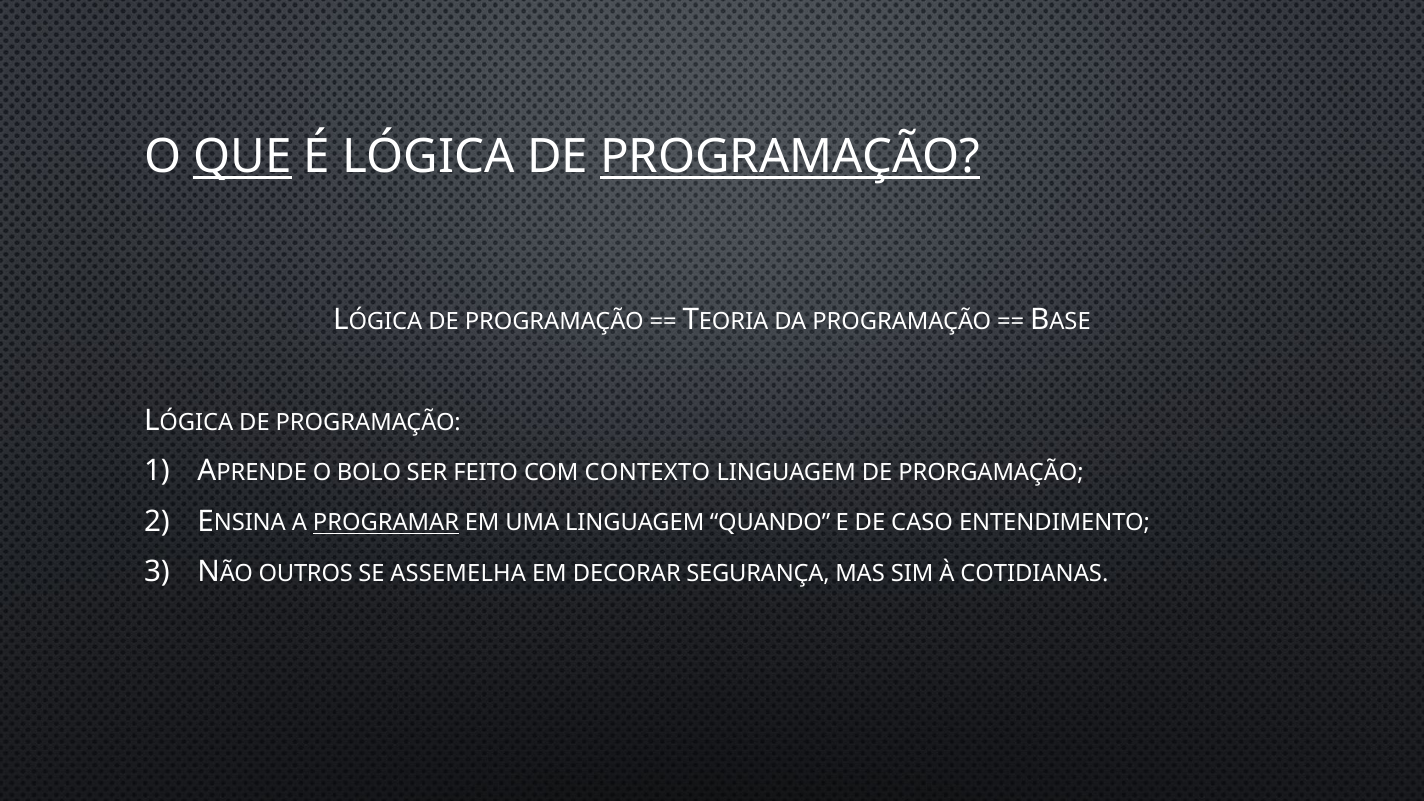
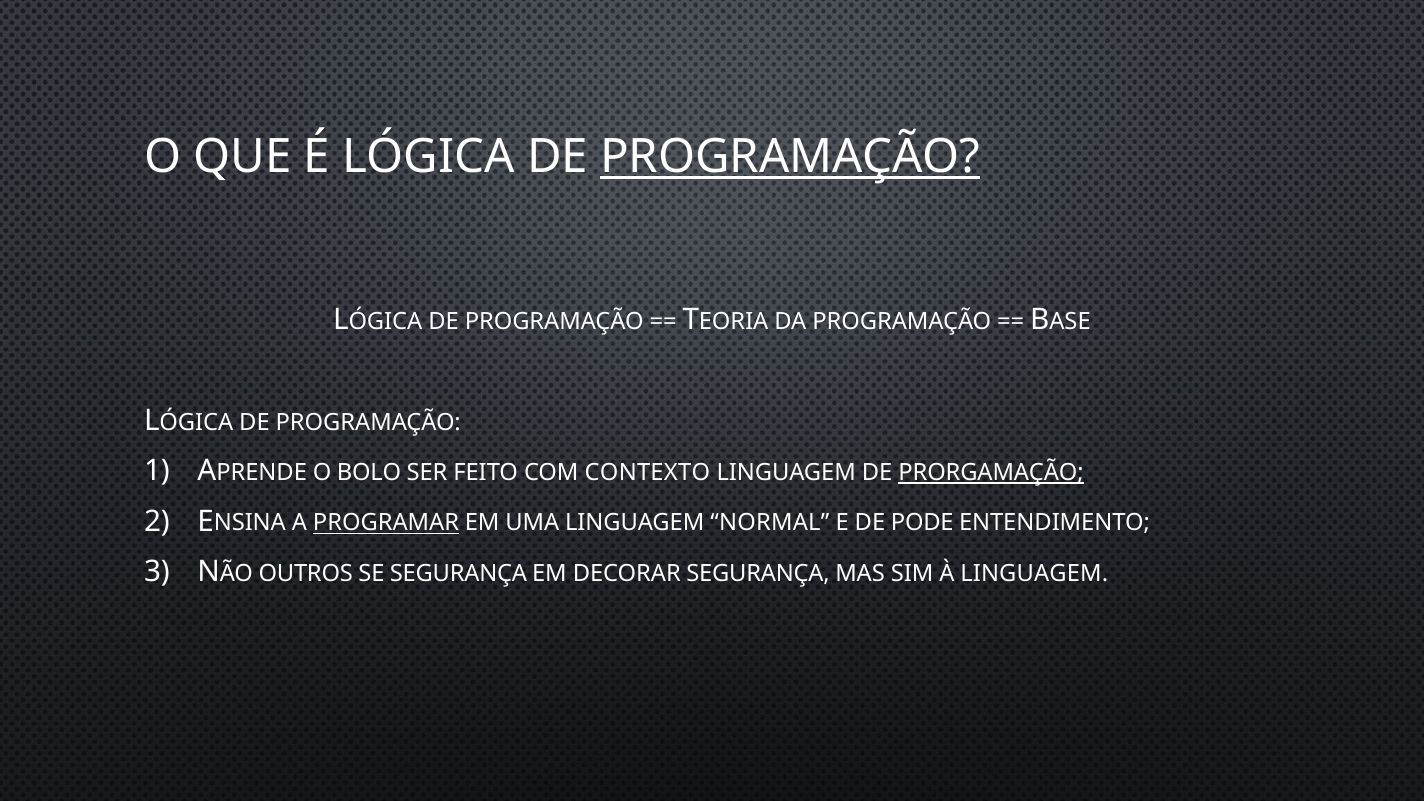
QUE underline: present -> none
PRORGAMAÇÃO underline: none -> present
QUANDO: QUANDO -> NORMAL
CASO: CASO -> PODE
SE ASSEMELHA: ASSEMELHA -> SEGURANÇA
À COTIDIANAS: COTIDIANAS -> LINGUAGEM
